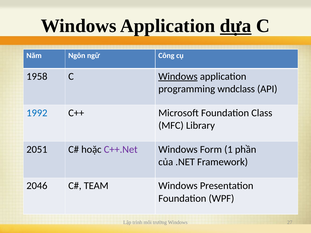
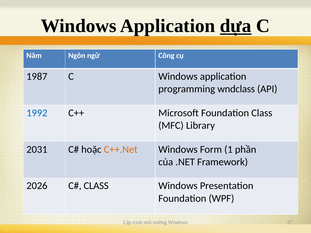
1958: 1958 -> 1987
Windows at (178, 77) underline: present -> none
2051: 2051 -> 2031
C++.Net colour: purple -> orange
2046: 2046 -> 2026
TEAM at (96, 186): TEAM -> CLASS
